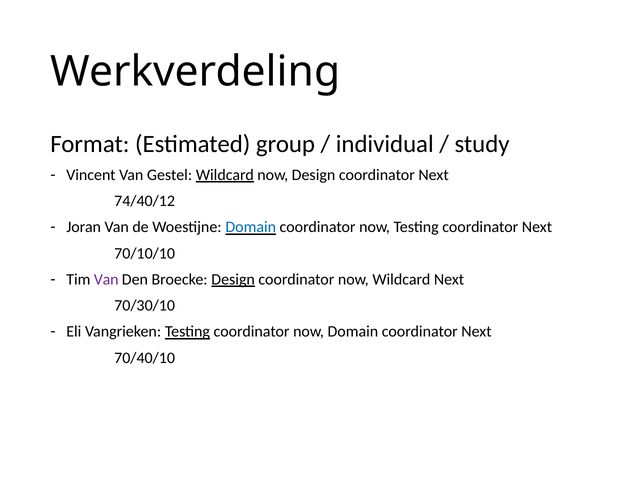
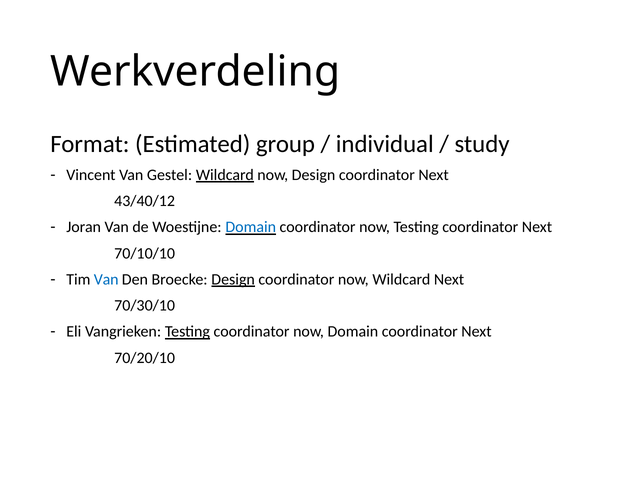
74/40/12: 74/40/12 -> 43/40/12
Van at (106, 280) colour: purple -> blue
70/40/10: 70/40/10 -> 70/20/10
